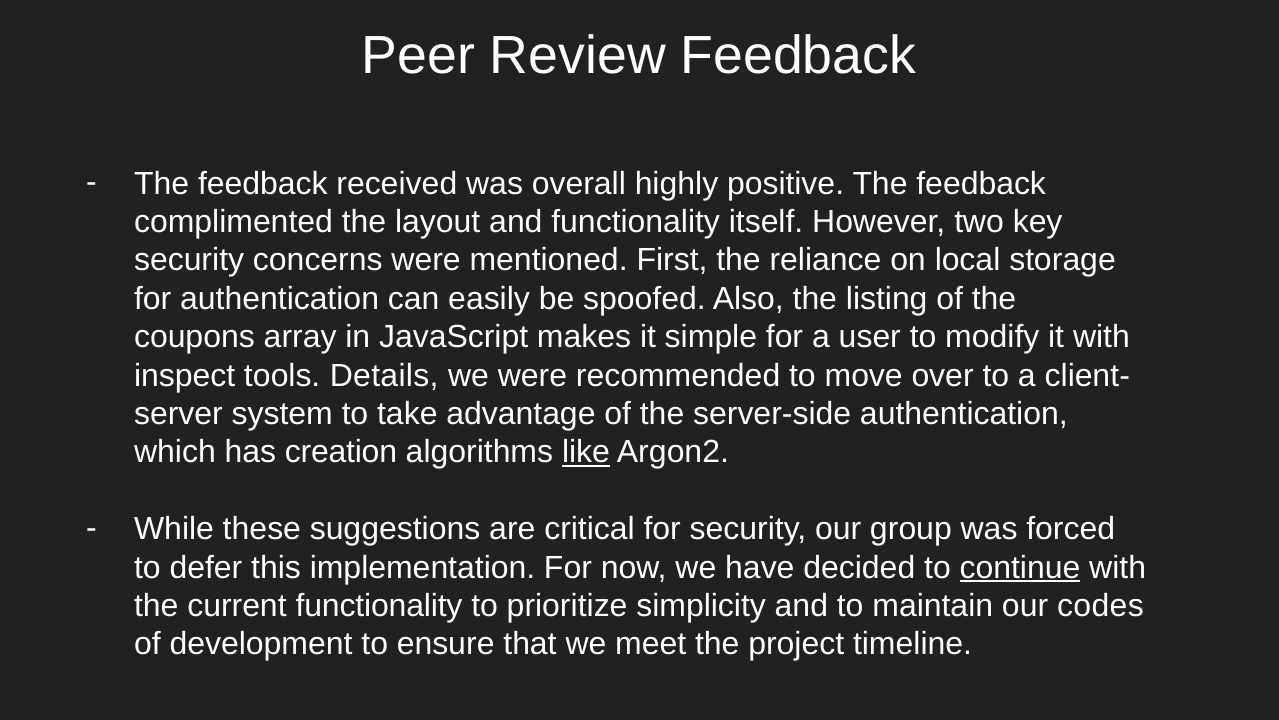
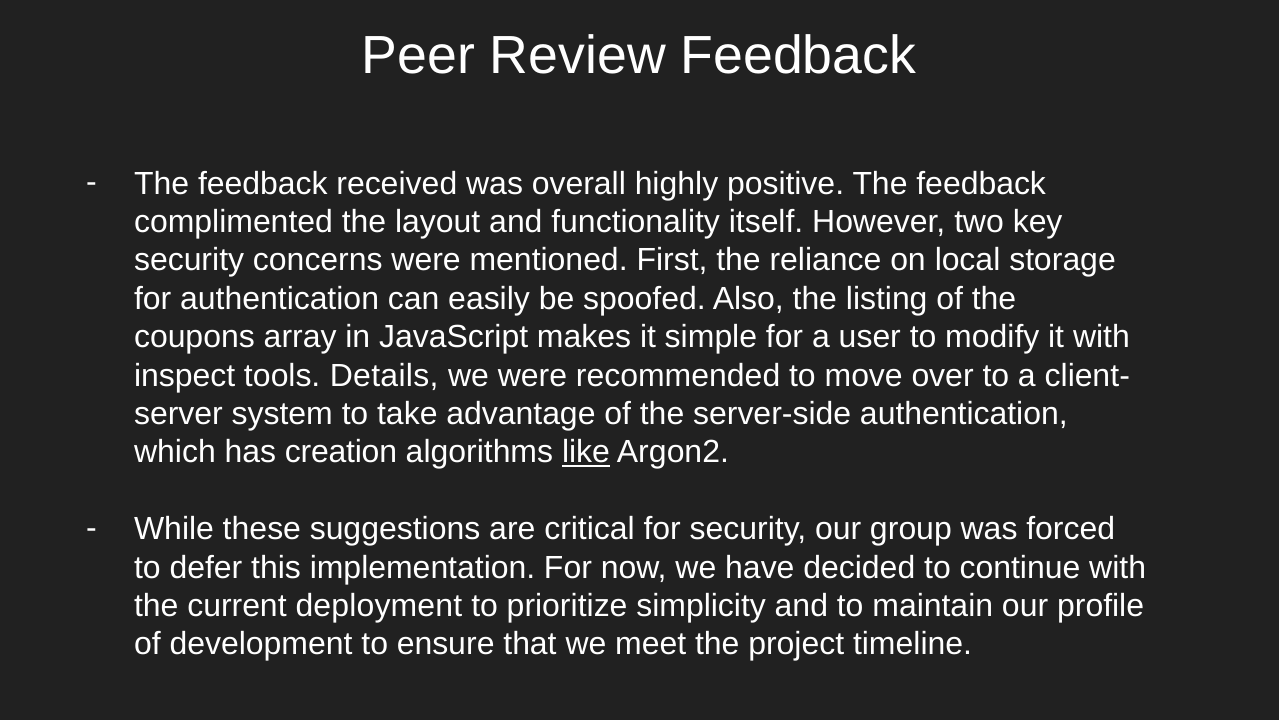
continue underline: present -> none
current functionality: functionality -> deployment
codes: codes -> profile
